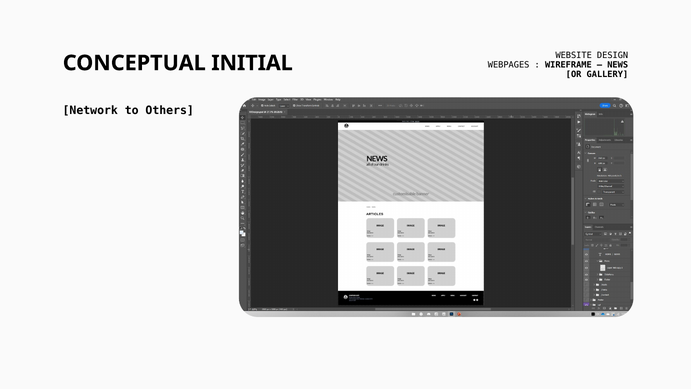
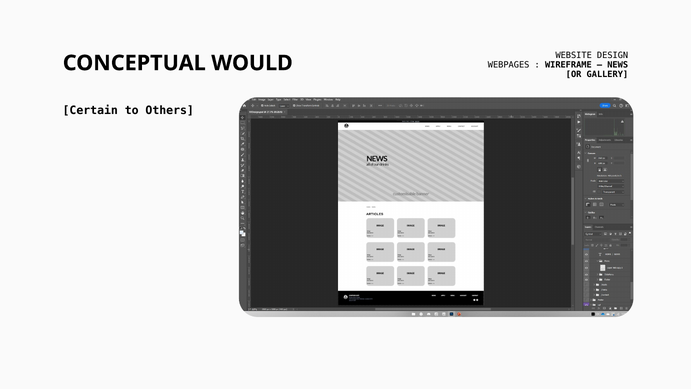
INITIAL: INITIAL -> WOULD
Network: Network -> Certain
